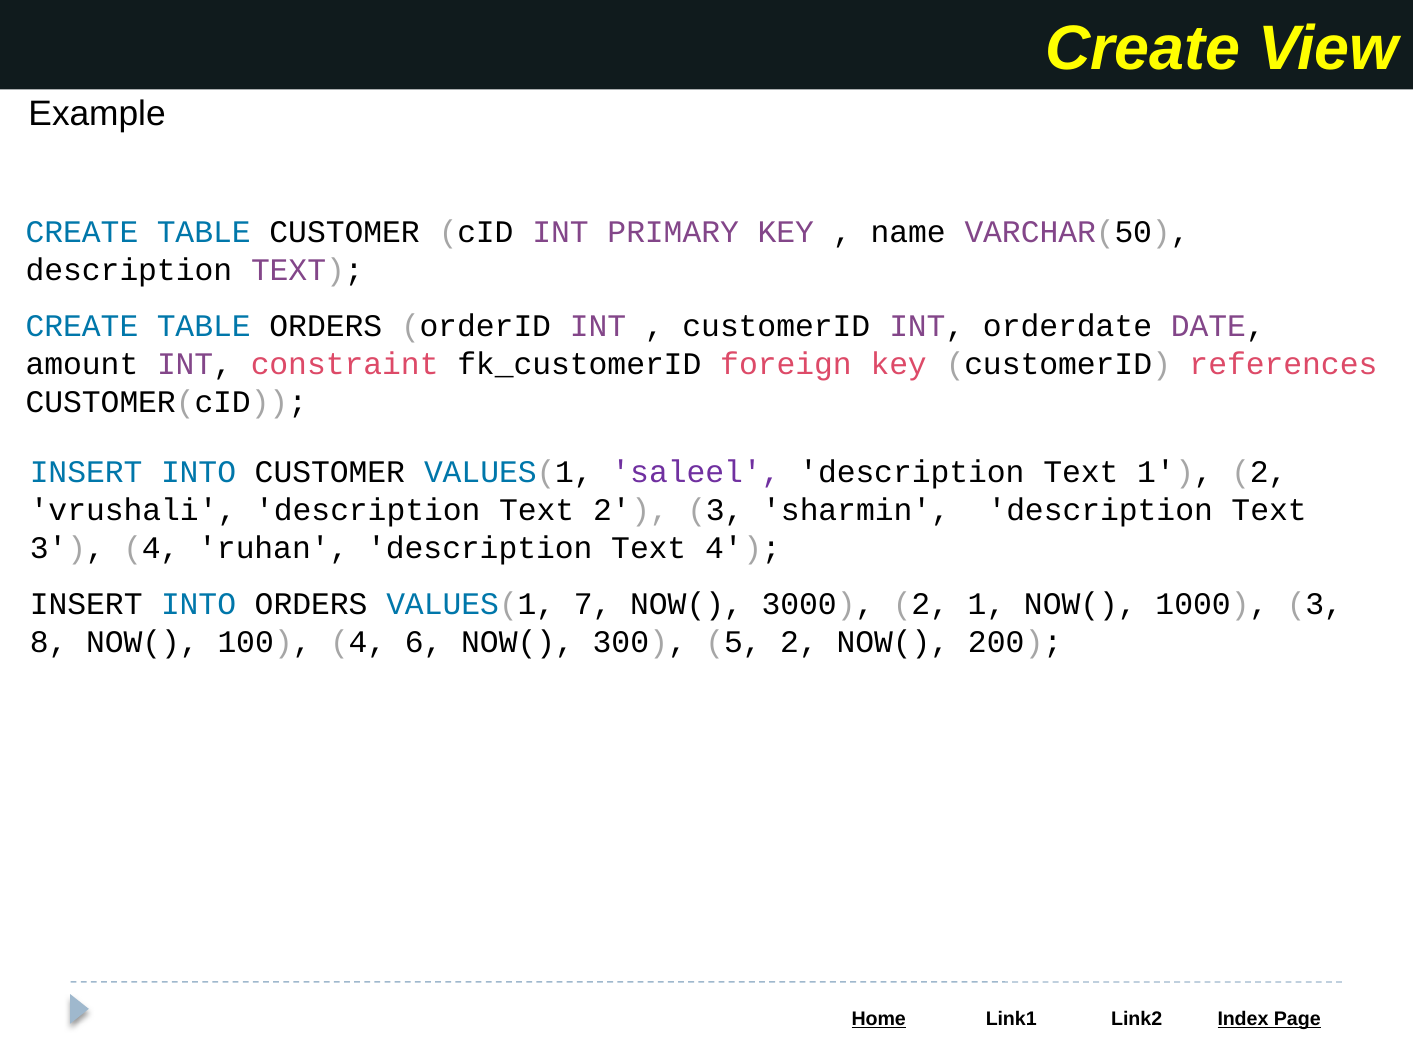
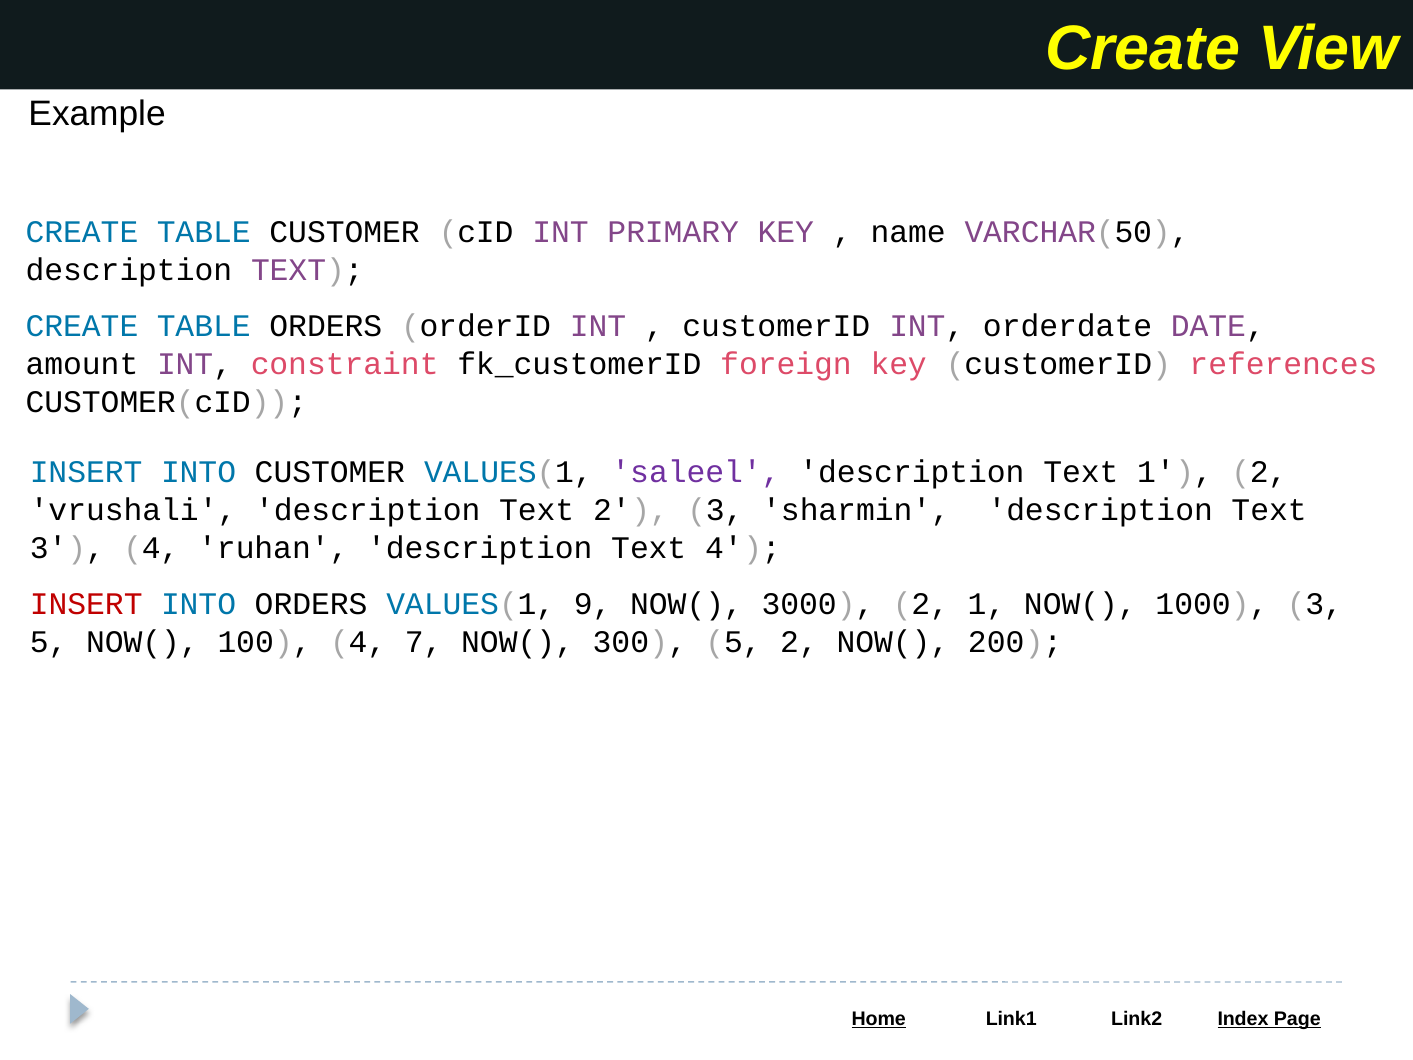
INSERT at (86, 604) colour: black -> red
7: 7 -> 9
8 at (49, 642): 8 -> 5
6: 6 -> 7
